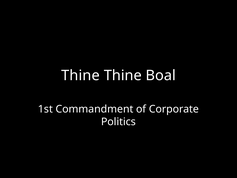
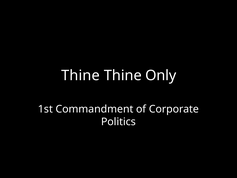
Boal: Boal -> Only
